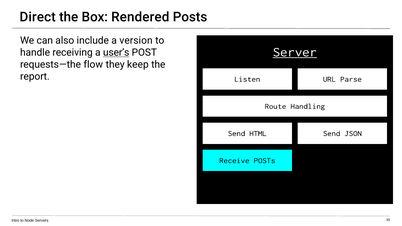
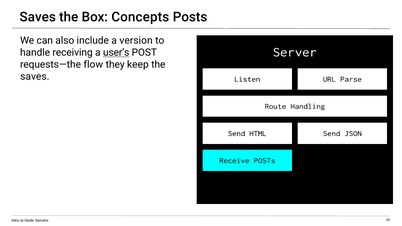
Direct at (38, 17): Direct -> Saves
Rendered: Rendered -> Concepts
Server underline: present -> none
report at (35, 77): report -> saves
